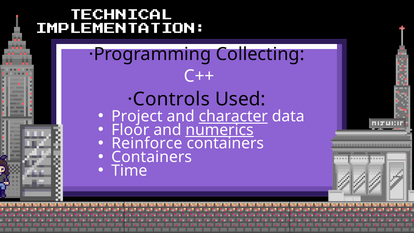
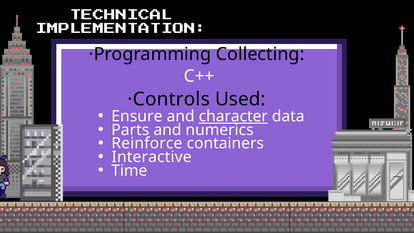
Project: Project -> Ensure
Floor: Floor -> Parts
numerics underline: present -> none
Containers at (152, 157): Containers -> Interactive
